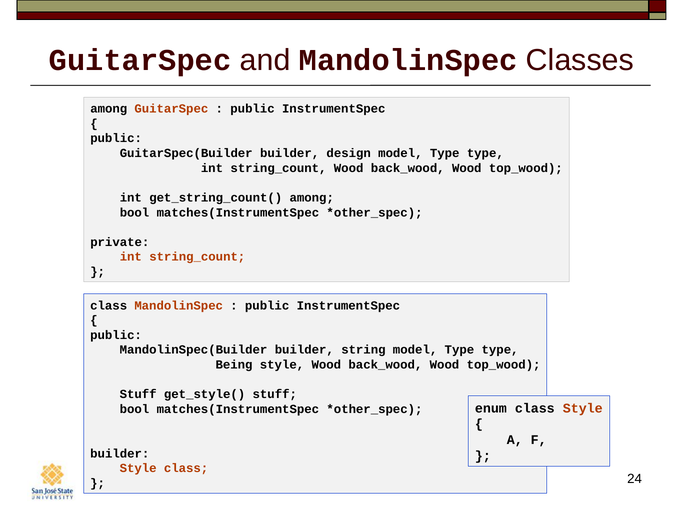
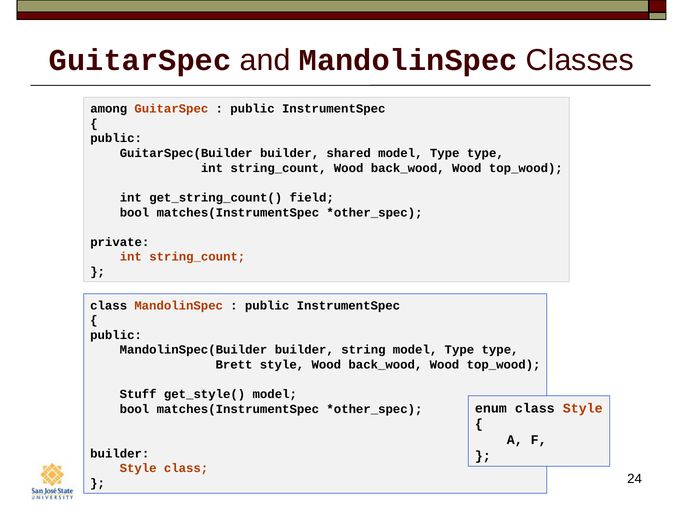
builder design: design -> shared
get_string_count( among: among -> field
Being: Being -> Brett
get_style( stuff: stuff -> model
